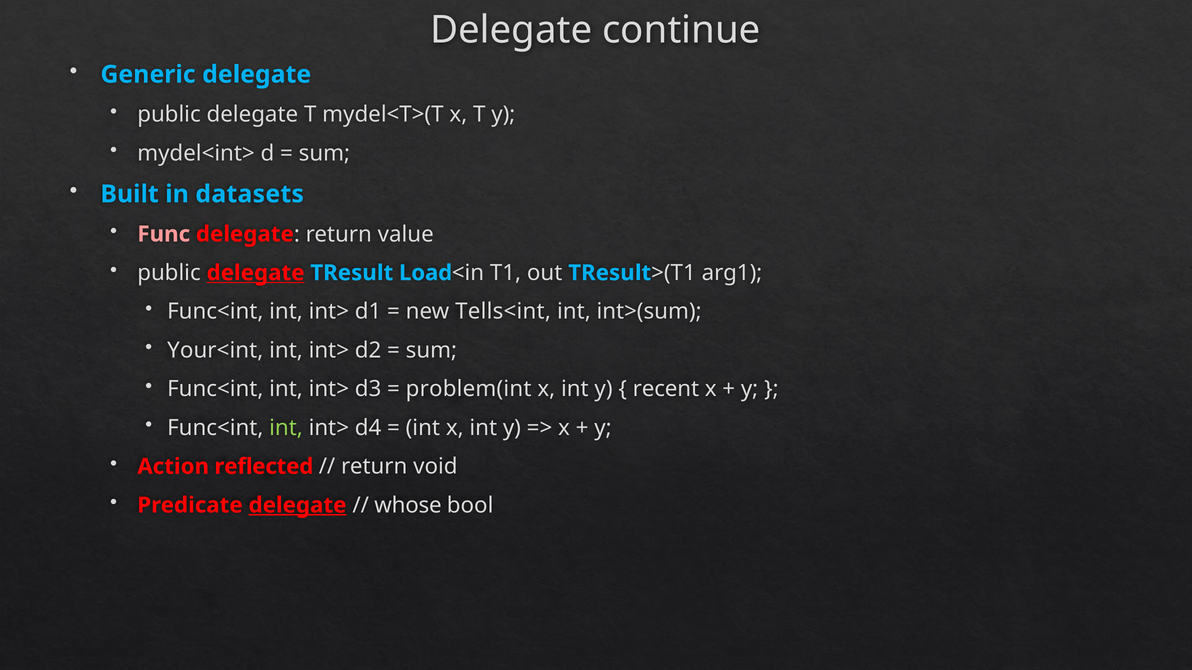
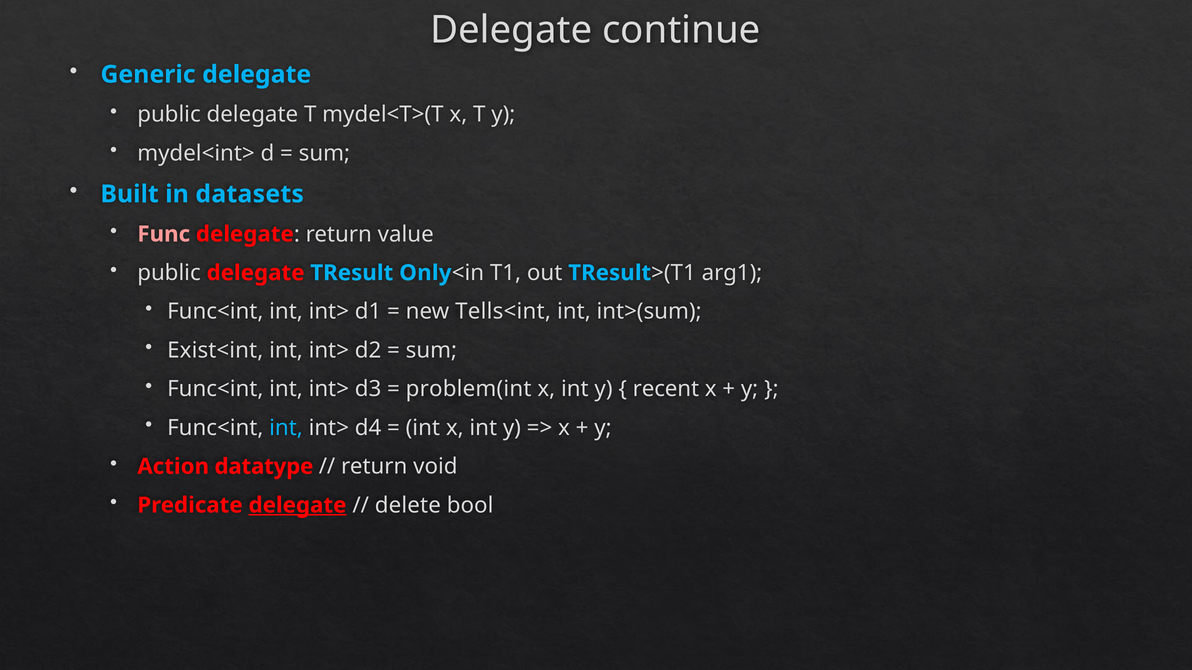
delegate at (256, 273) underline: present -> none
Load: Load -> Only
Your<int: Your<int -> Exist<int
int at (286, 428) colour: light green -> light blue
reflected: reflected -> datatype
whose: whose -> delete
